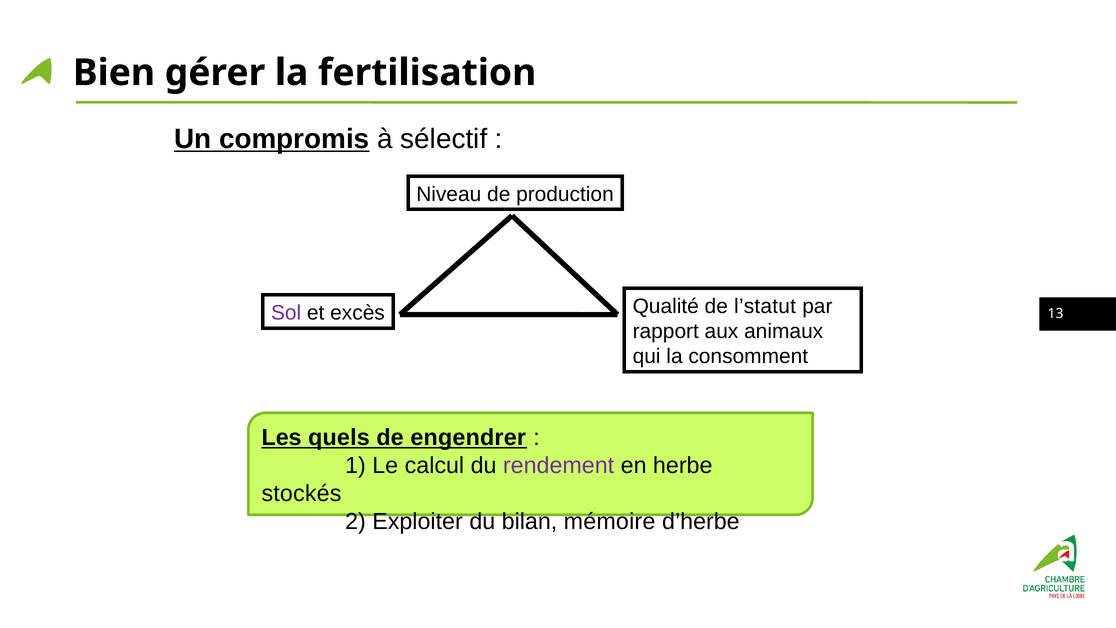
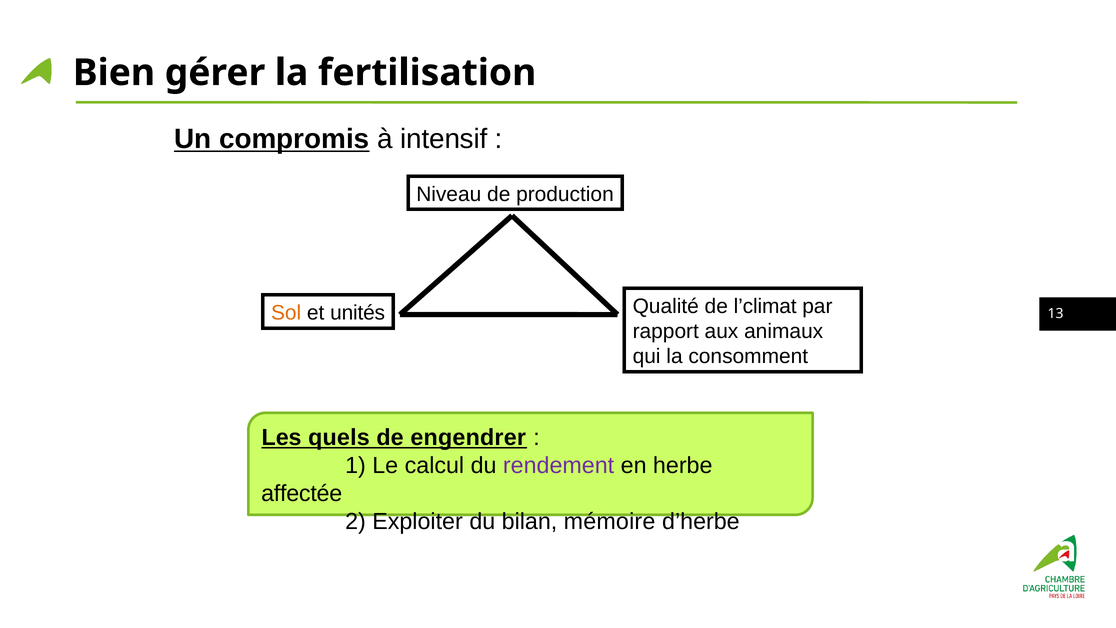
sélectif: sélectif -> intensif
Sol colour: purple -> orange
excès: excès -> unités
l’statut: l’statut -> l’climat
stockés: stockés -> affectée
